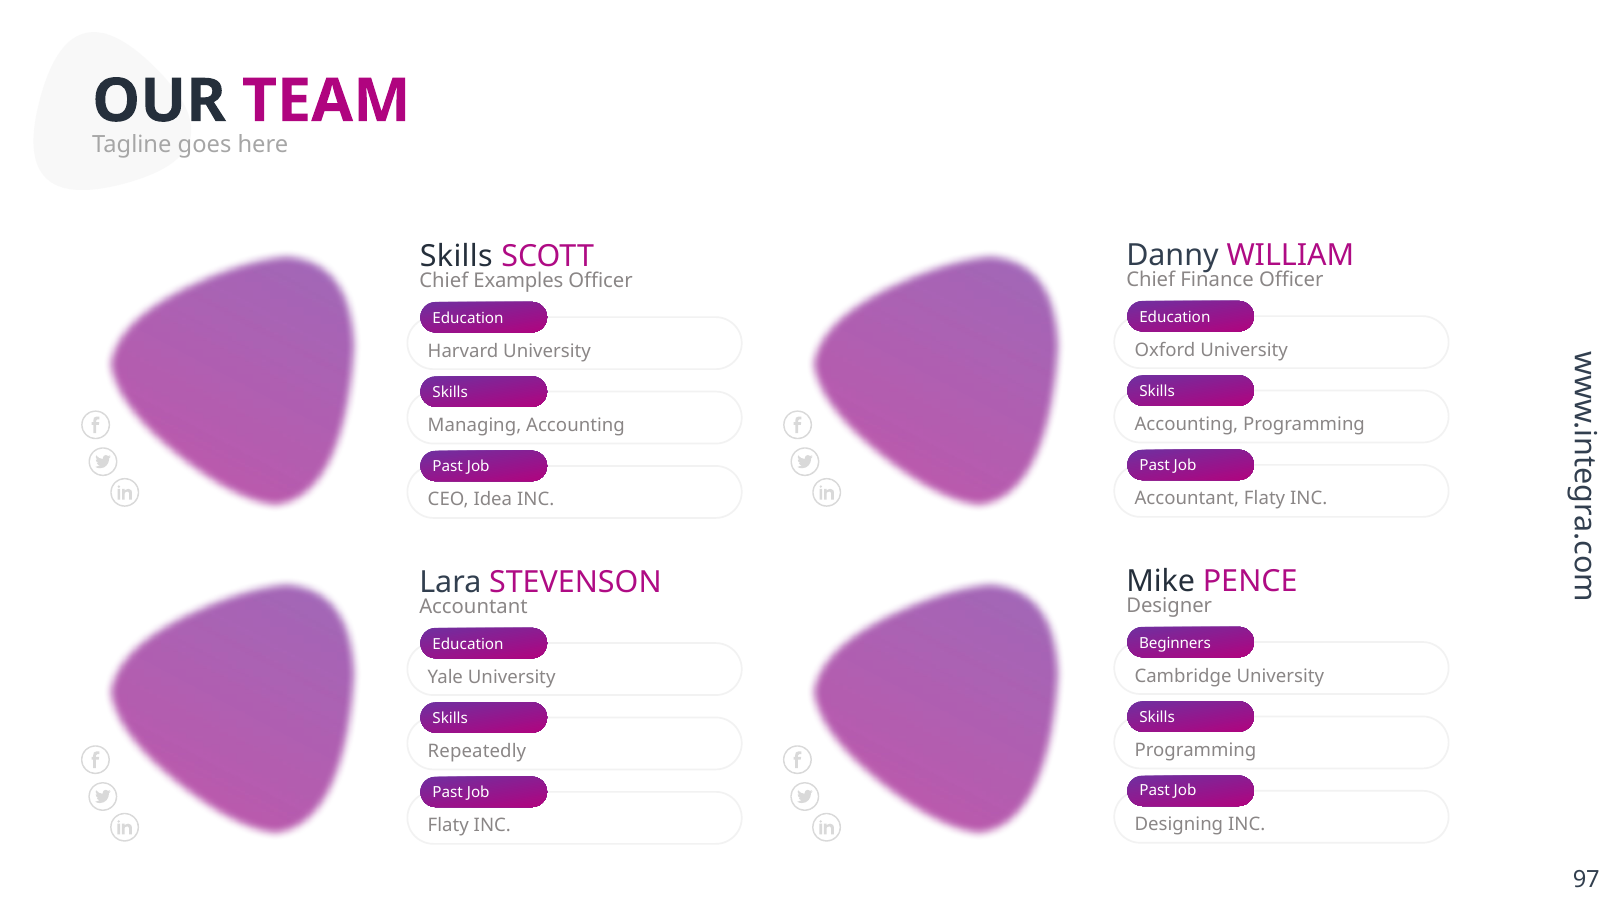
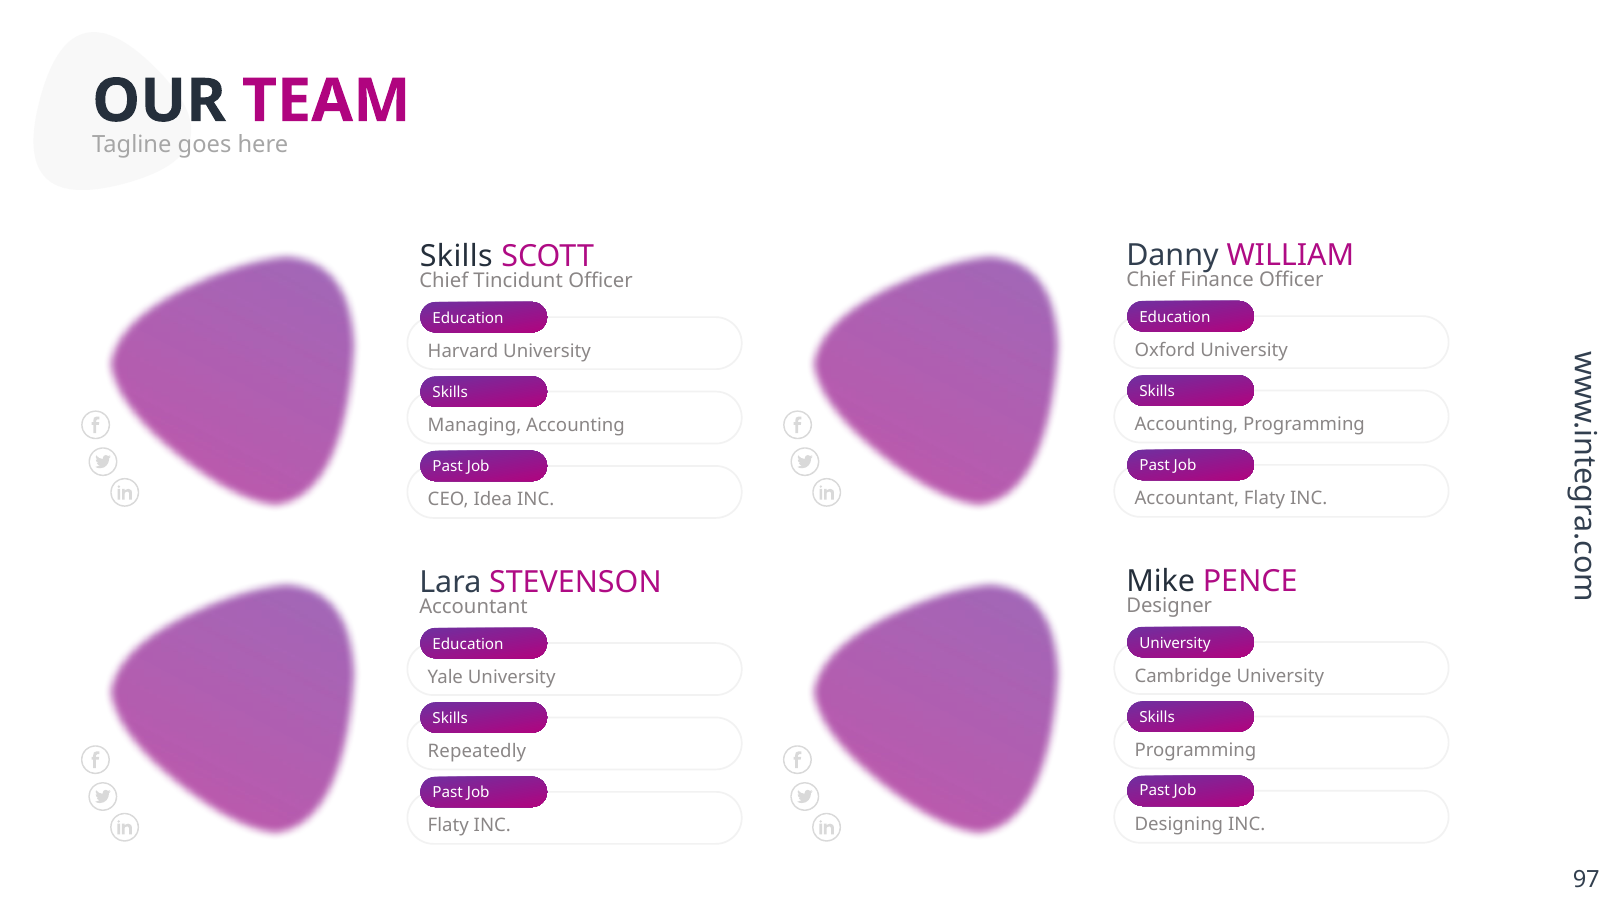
Examples: Examples -> Tincidunt
Beginners at (1175, 643): Beginners -> University
